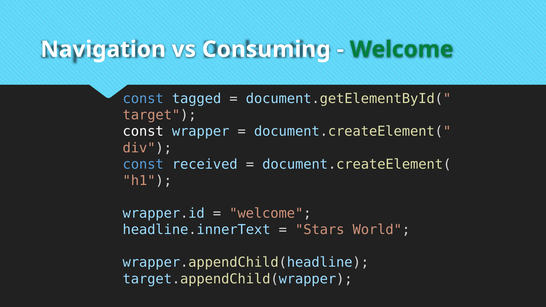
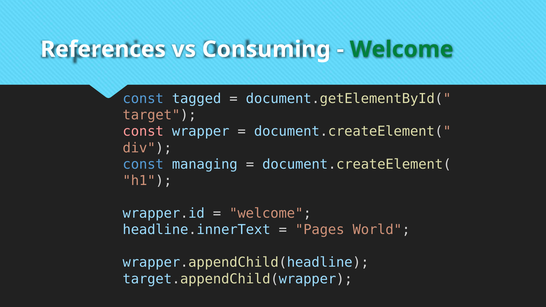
Navigation: Navigation -> References
const at (143, 132) colour: white -> pink
received: received -> managing
Stars: Stars -> Pages
